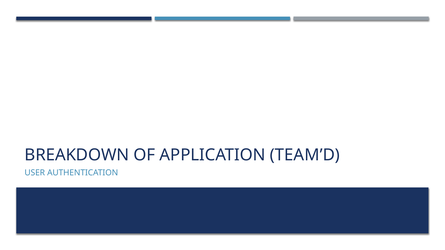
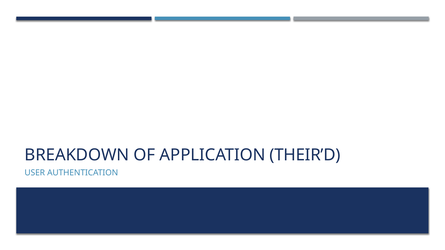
TEAM’D: TEAM’D -> THEIR’D
